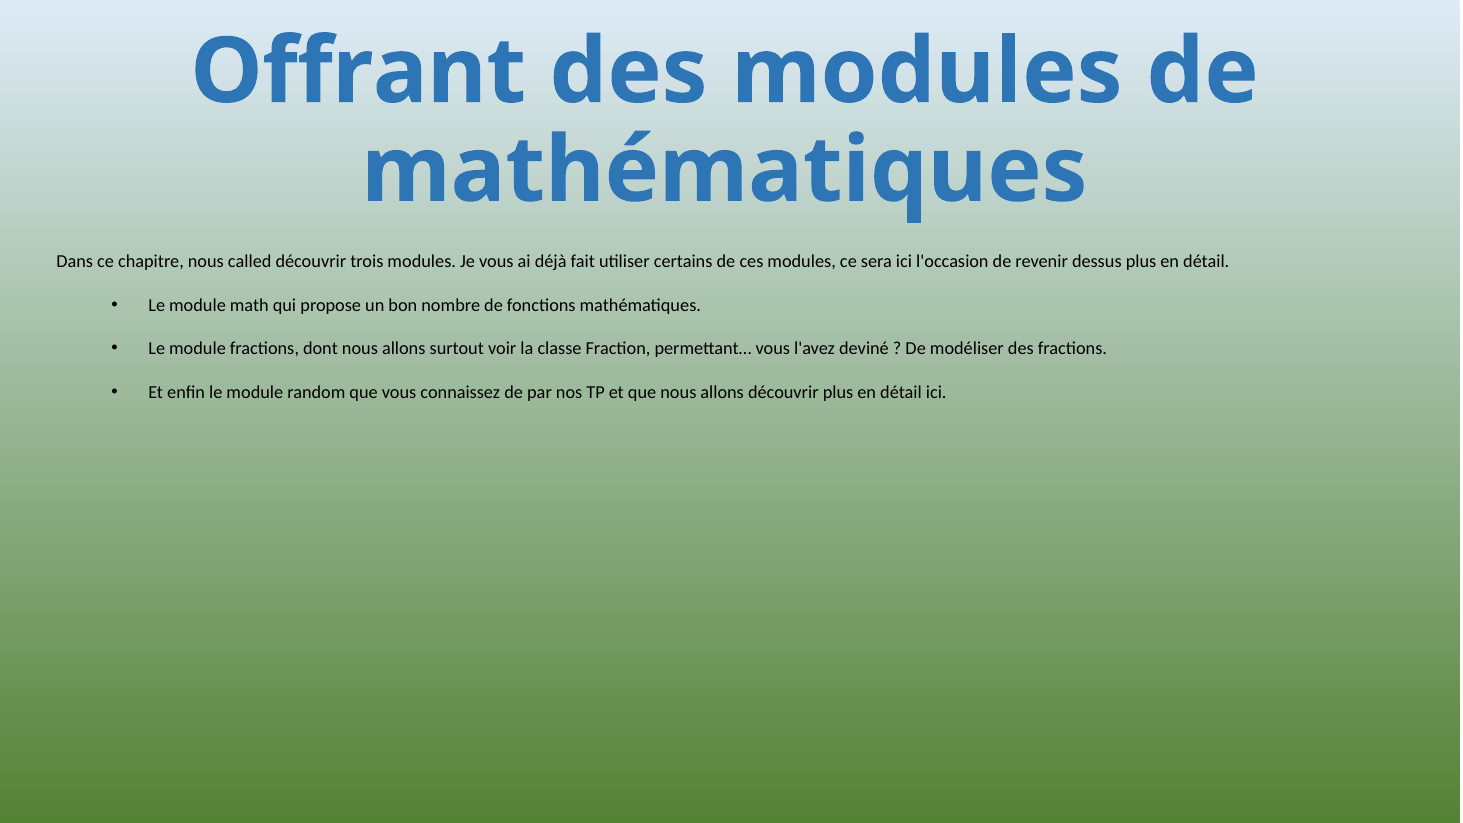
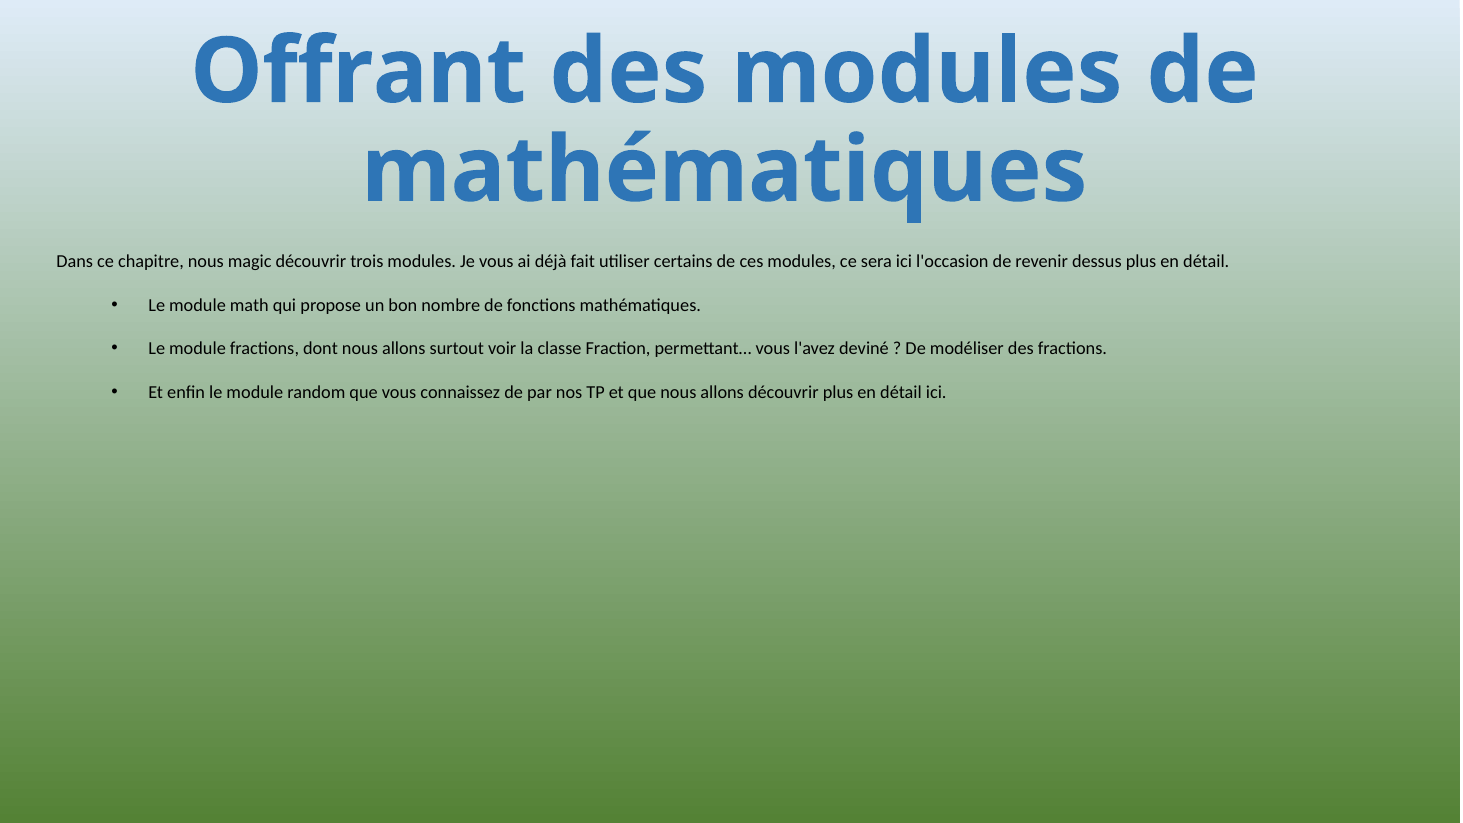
called: called -> magic
